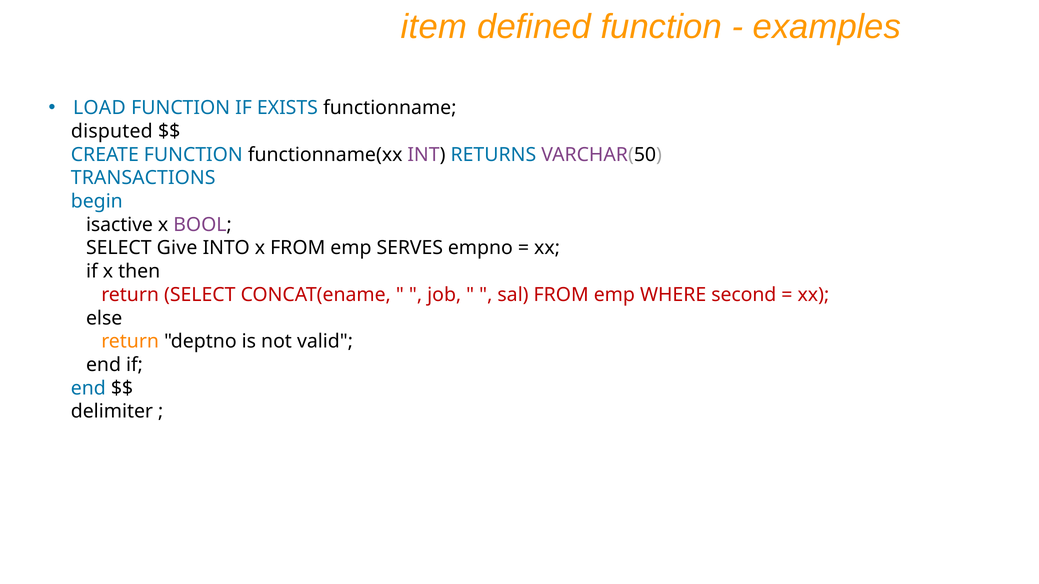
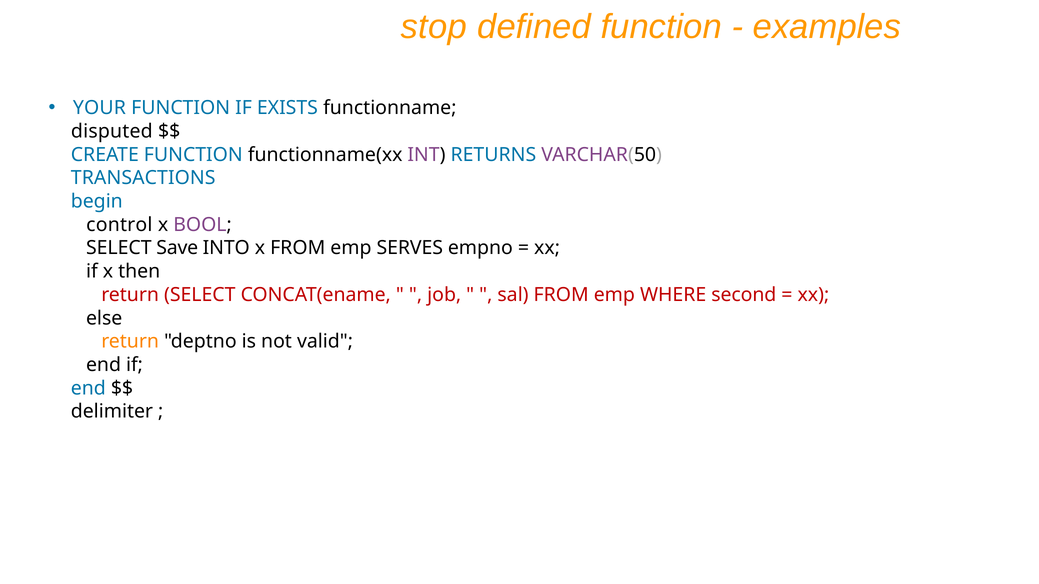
item: item -> stop
LOAD: LOAD -> YOUR
isactive: isactive -> control
Give: Give -> Save
